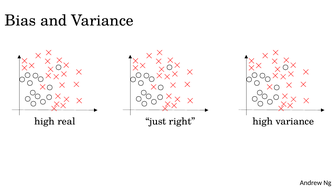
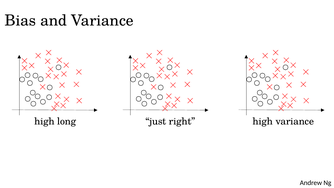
real: real -> long
